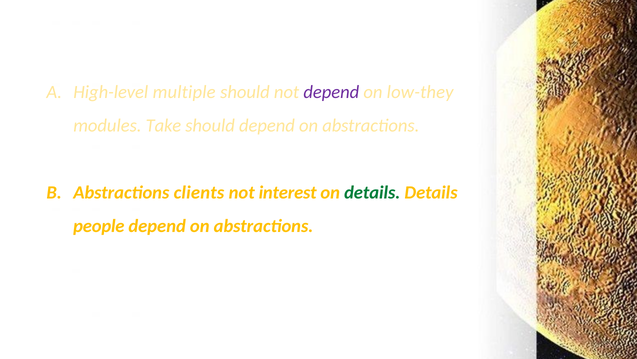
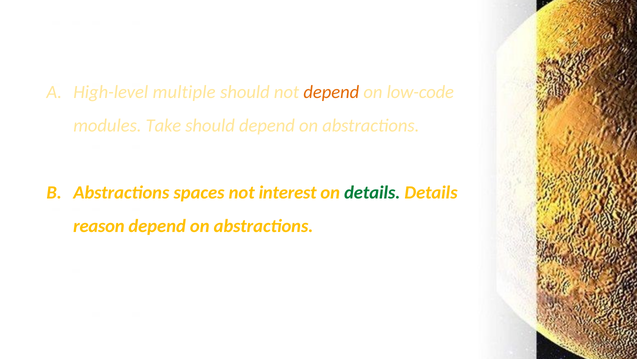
depend at (331, 92) colour: purple -> orange
low-they: low-they -> low-code
clients: clients -> spaces
people: people -> reason
